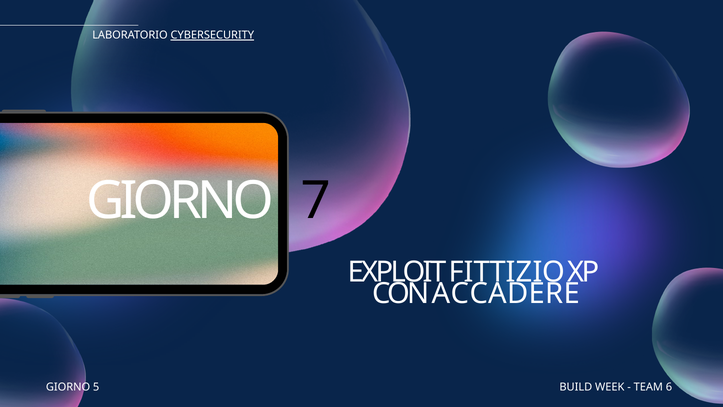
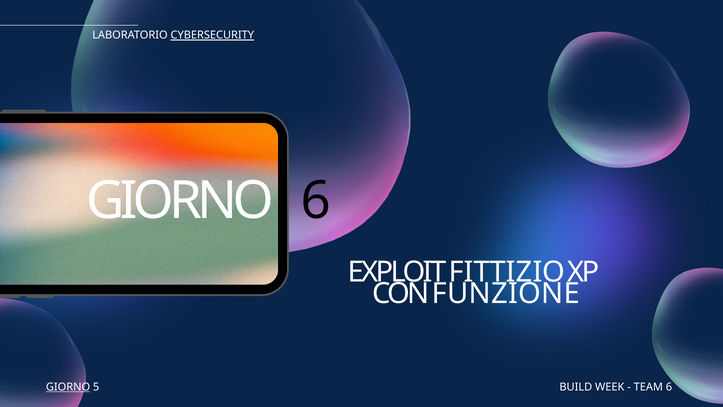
GIORNO 7: 7 -> 6
ACCADERE: ACCADERE -> FUNZIONE
GIORNO at (68, 387) underline: none -> present
